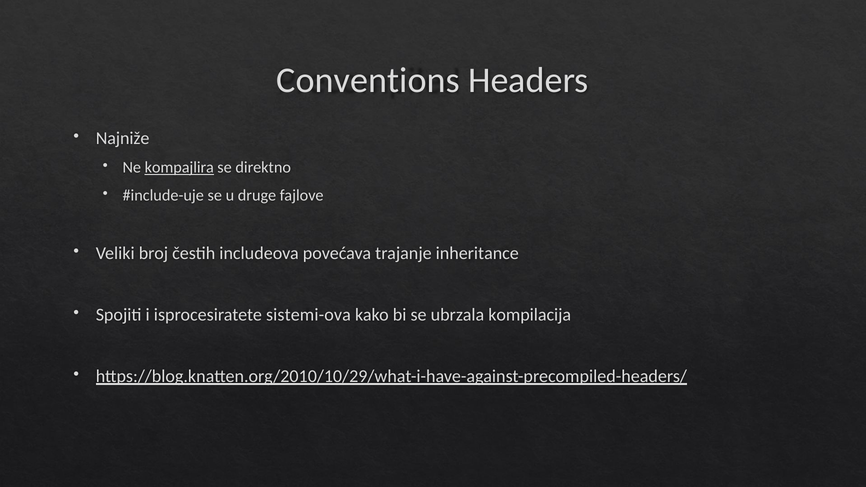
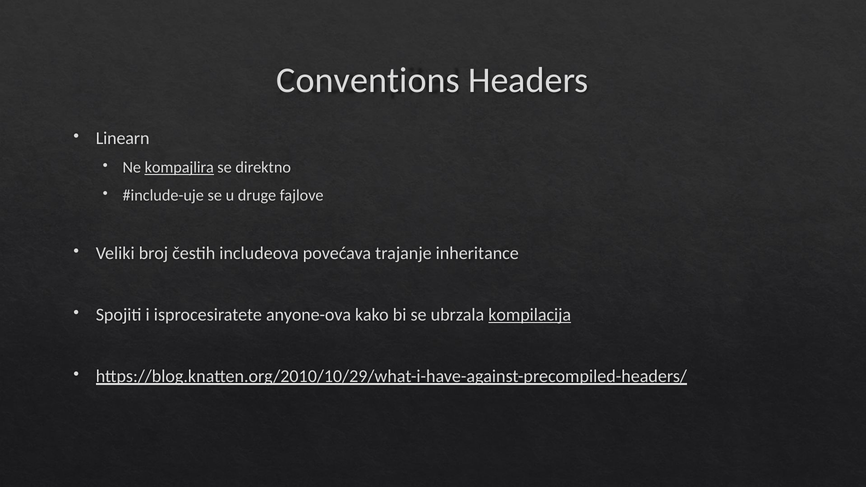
Najniže: Najniže -> Linearn
sistemi-ova: sistemi-ova -> anyone-ova
kompilacija underline: none -> present
